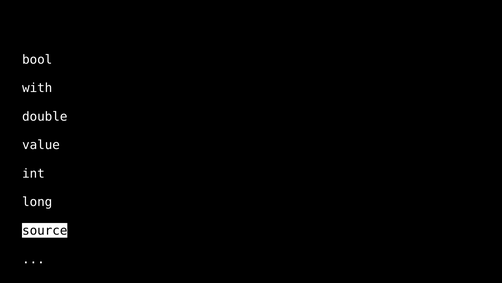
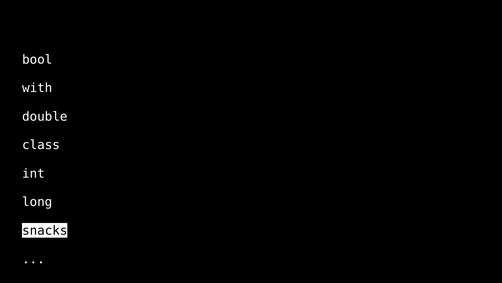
value: value -> class
source: source -> snacks
